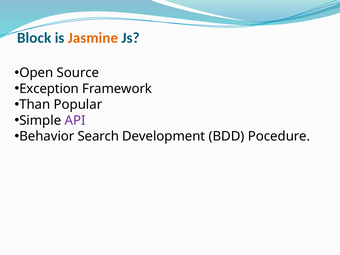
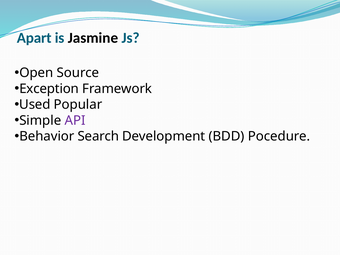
Block: Block -> Apart
Jasmine colour: orange -> black
Than: Than -> Used
